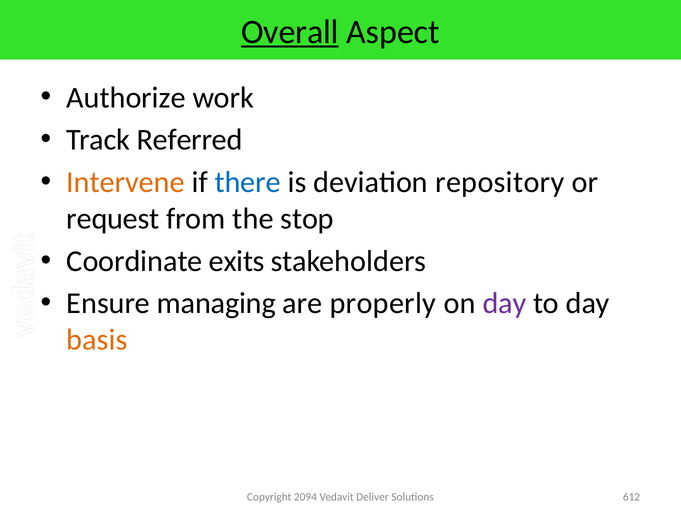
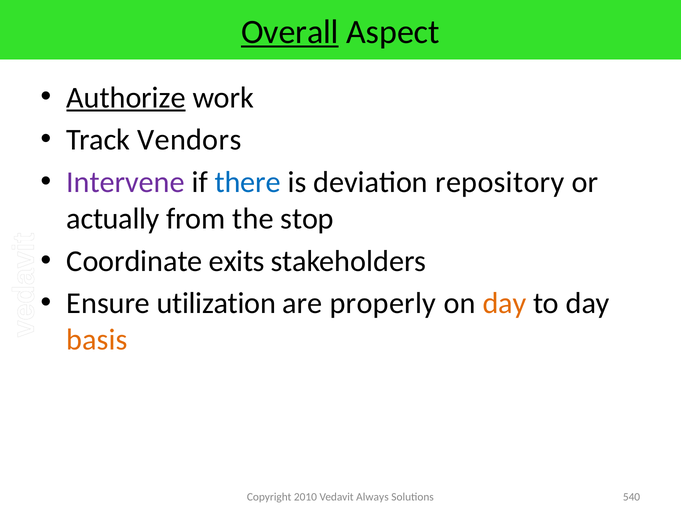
Authorize underline: none -> present
Referred: Referred -> Vendors
Intervene colour: orange -> purple
request: request -> actually
managing: managing -> utilization
day at (505, 303) colour: purple -> orange
2094: 2094 -> 2010
Deliver: Deliver -> Always
612: 612 -> 540
